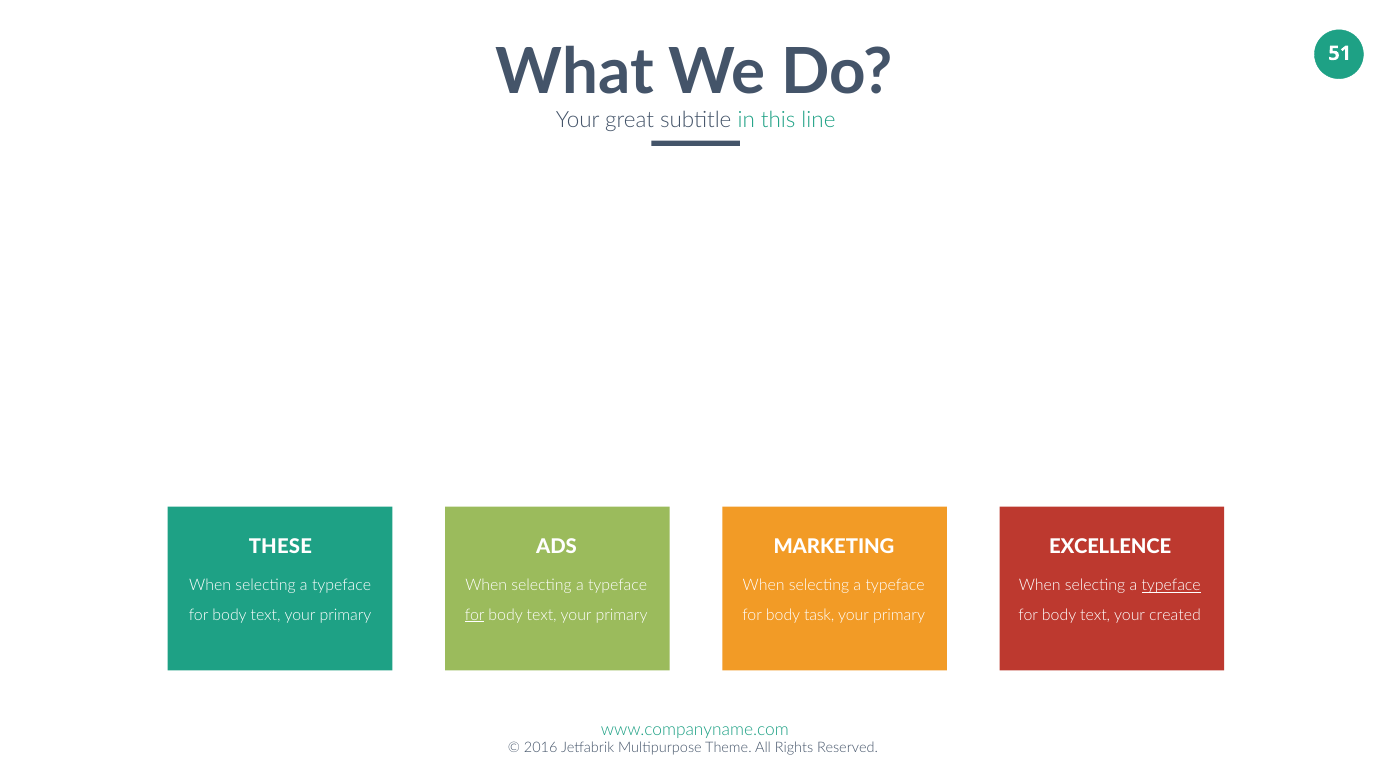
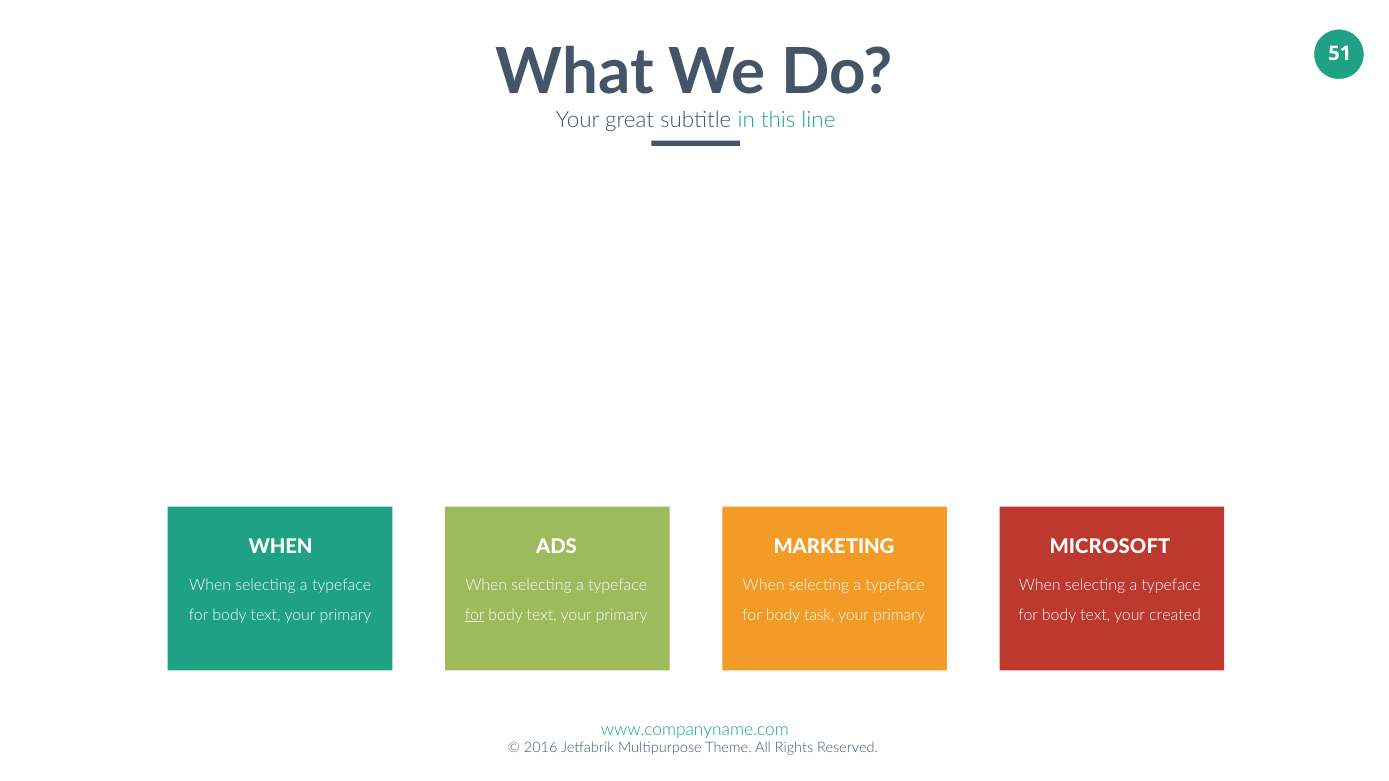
THESE at (280, 548): THESE -> WHEN
EXCELLENCE: EXCELLENCE -> MICROSOFT
typeface at (1171, 586) underline: present -> none
